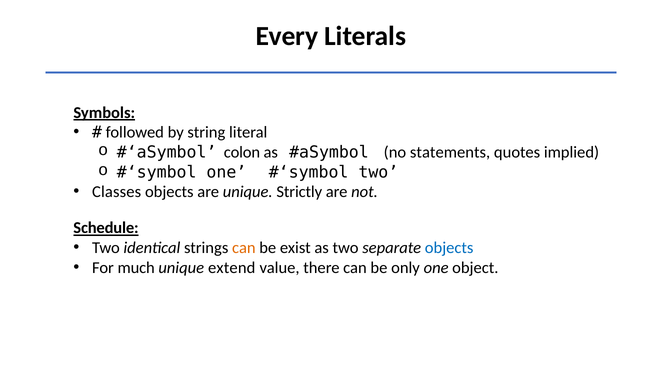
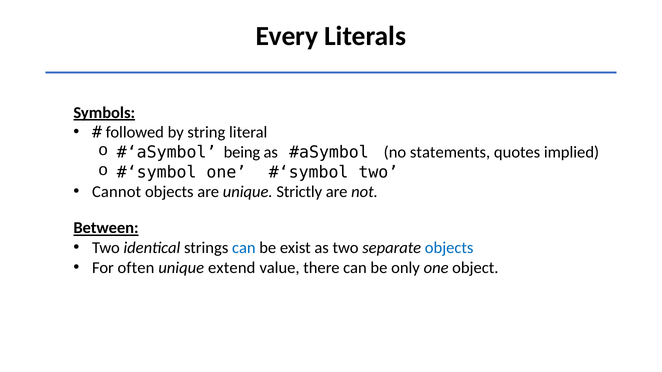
colon: colon -> being
Classes: Classes -> Cannot
Schedule: Schedule -> Between
can at (244, 248) colour: orange -> blue
much: much -> often
